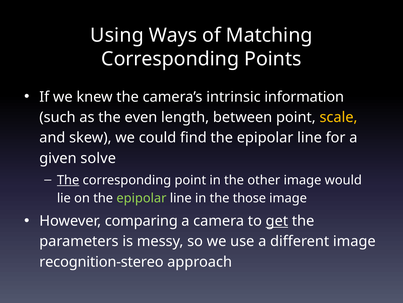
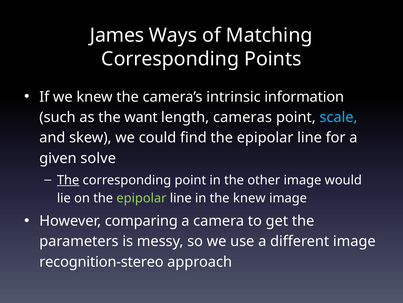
Using: Using -> James
even: even -> want
between: between -> cameras
scale colour: yellow -> light blue
the those: those -> knew
get underline: present -> none
